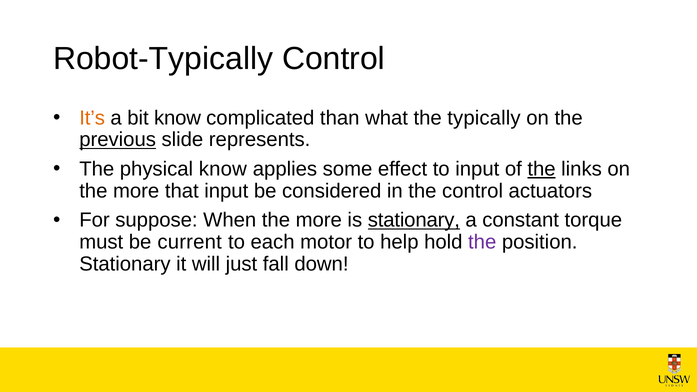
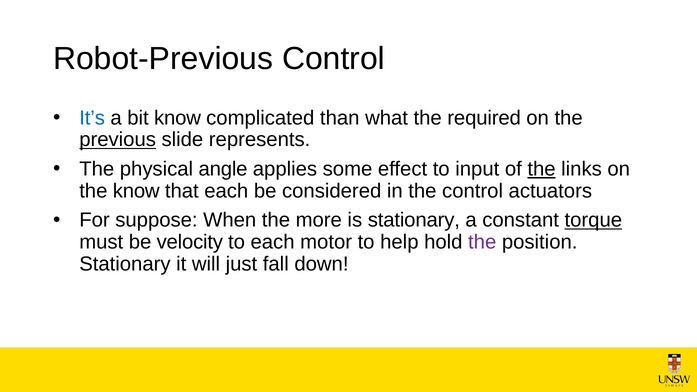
Robot-Typically: Robot-Typically -> Robot-Previous
It’s colour: orange -> blue
typically: typically -> required
physical know: know -> angle
more at (136, 191): more -> know
that input: input -> each
stationary at (414, 220) underline: present -> none
torque underline: none -> present
current: current -> velocity
